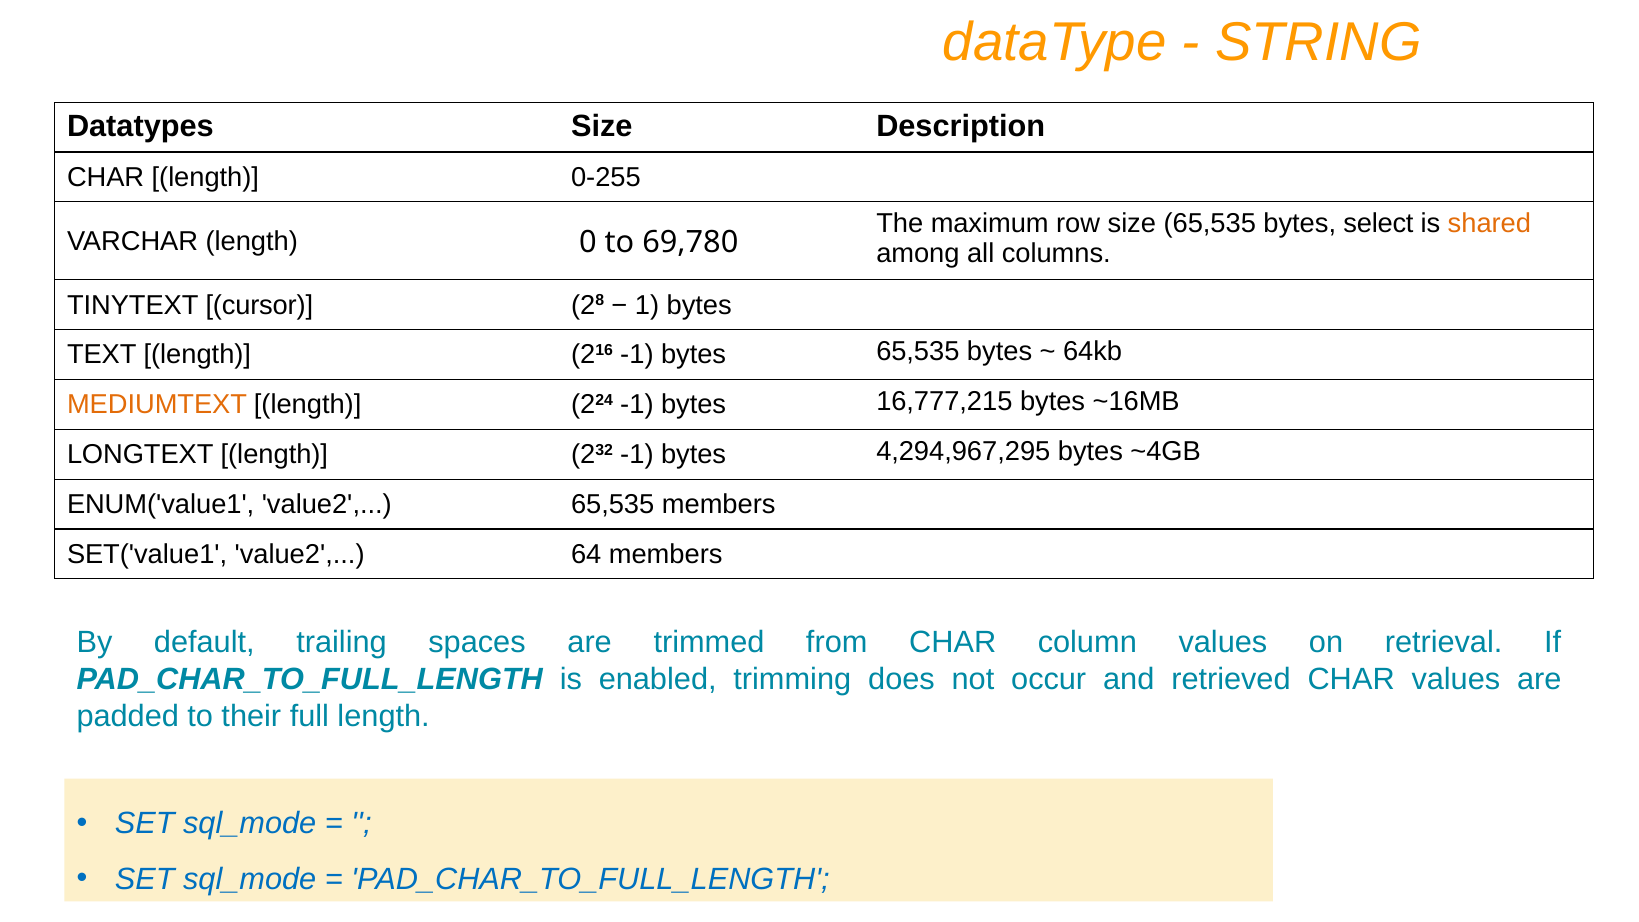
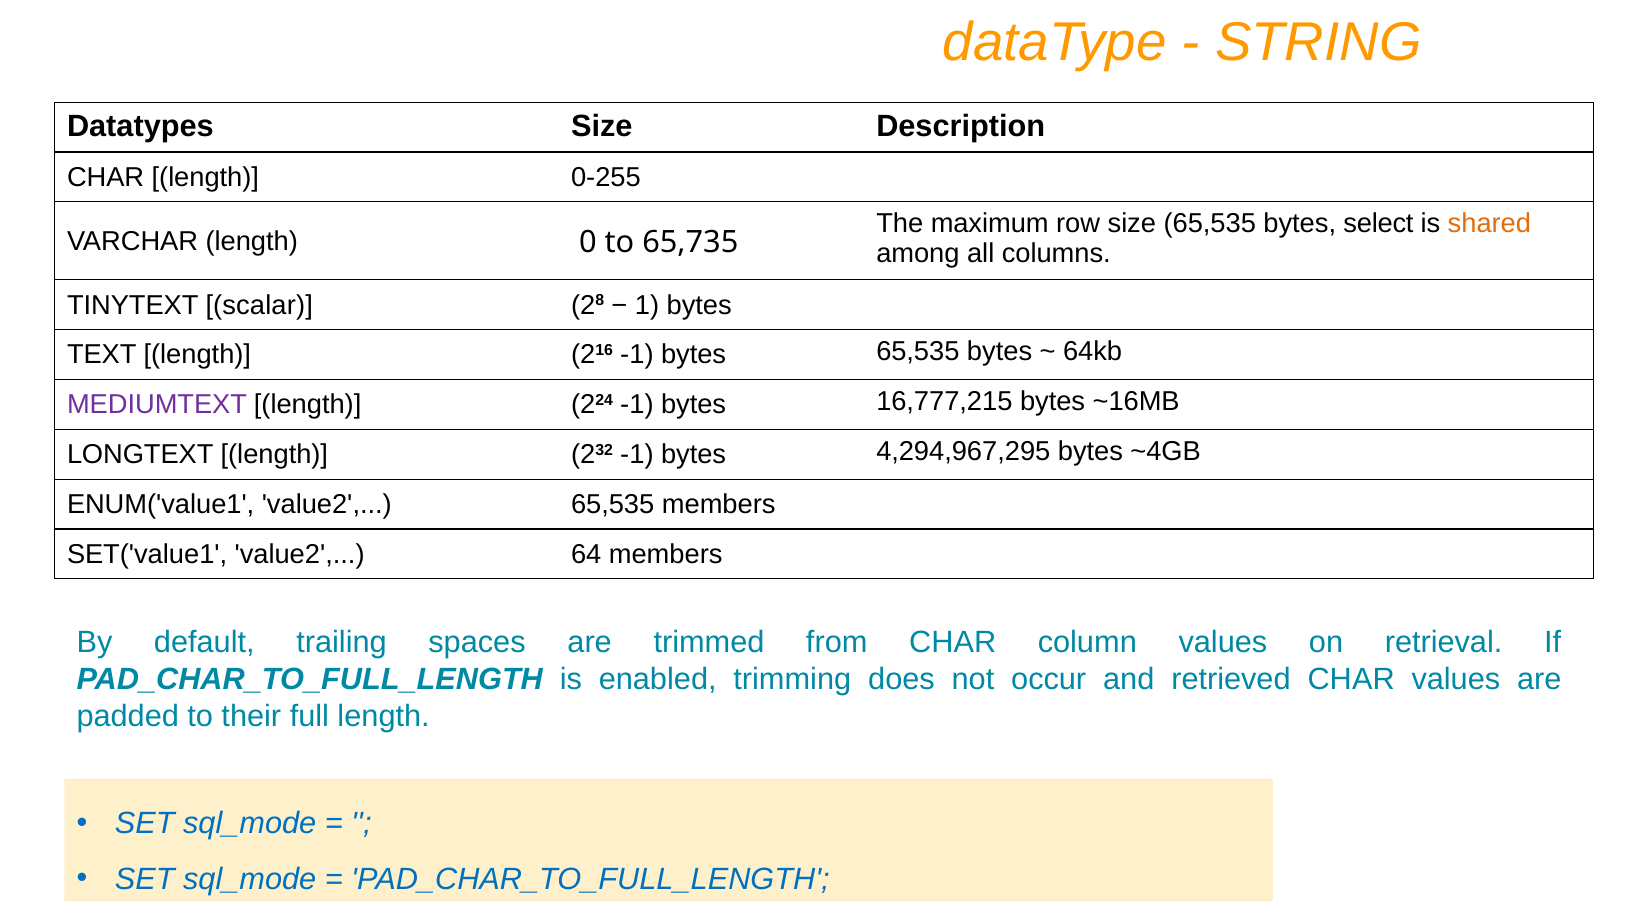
69,780: 69,780 -> 65,735
cursor: cursor -> scalar
MEDIUMTEXT colour: orange -> purple
